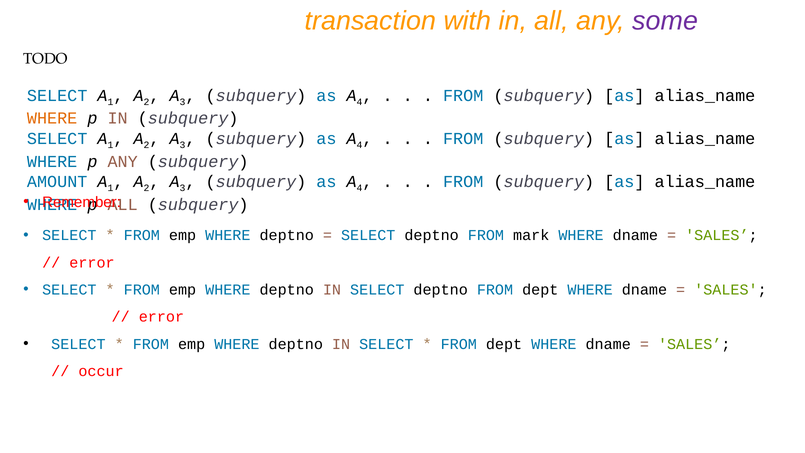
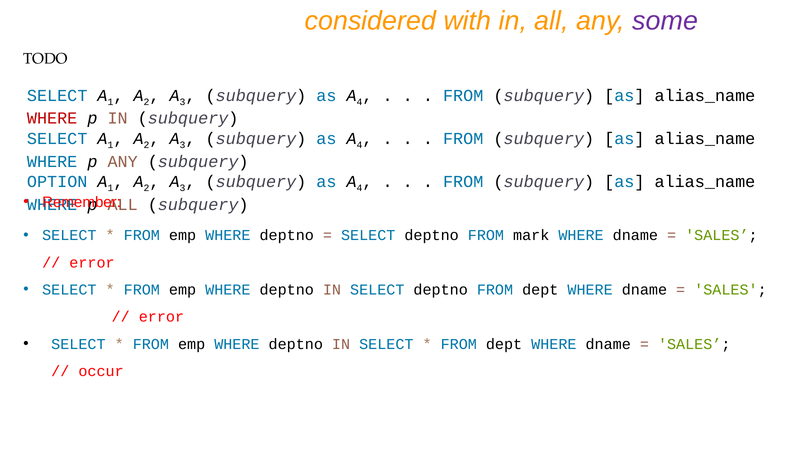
transaction: transaction -> considered
WHERE at (52, 118) colour: orange -> red
AMOUNT: AMOUNT -> OPTION
